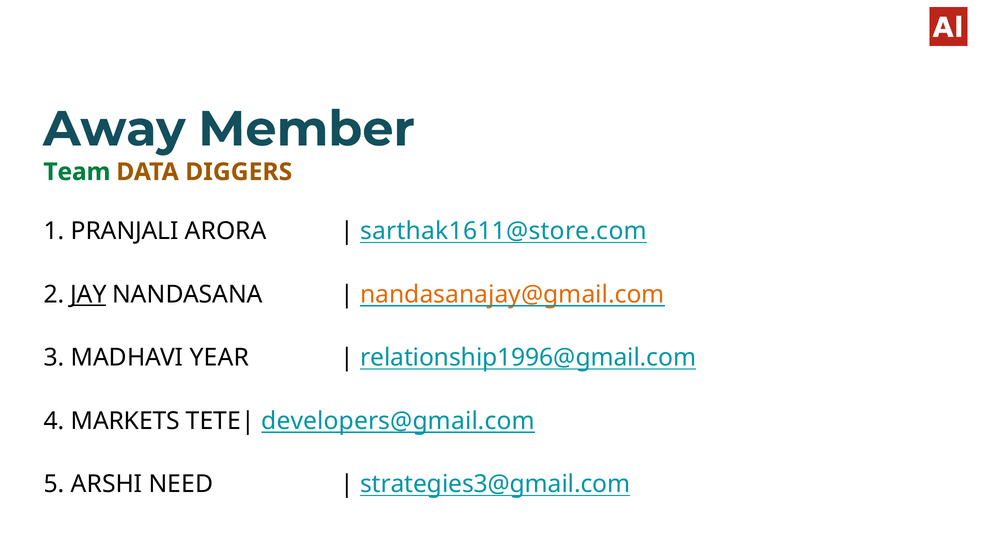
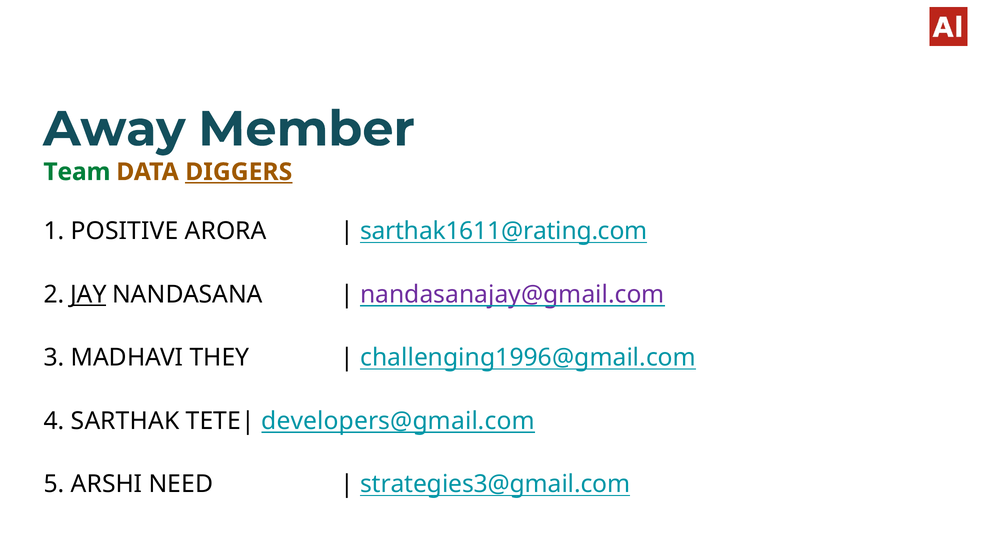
DIGGERS underline: none -> present
PRANJALI: PRANJALI -> POSITIVE
sarthak1611@store.com: sarthak1611@store.com -> sarthak1611@rating.com
nandasanajay@gmail.com colour: orange -> purple
YEAR: YEAR -> THEY
relationship1996@gmail.com: relationship1996@gmail.com -> challenging1996@gmail.com
MARKETS: MARKETS -> SARTHAK
